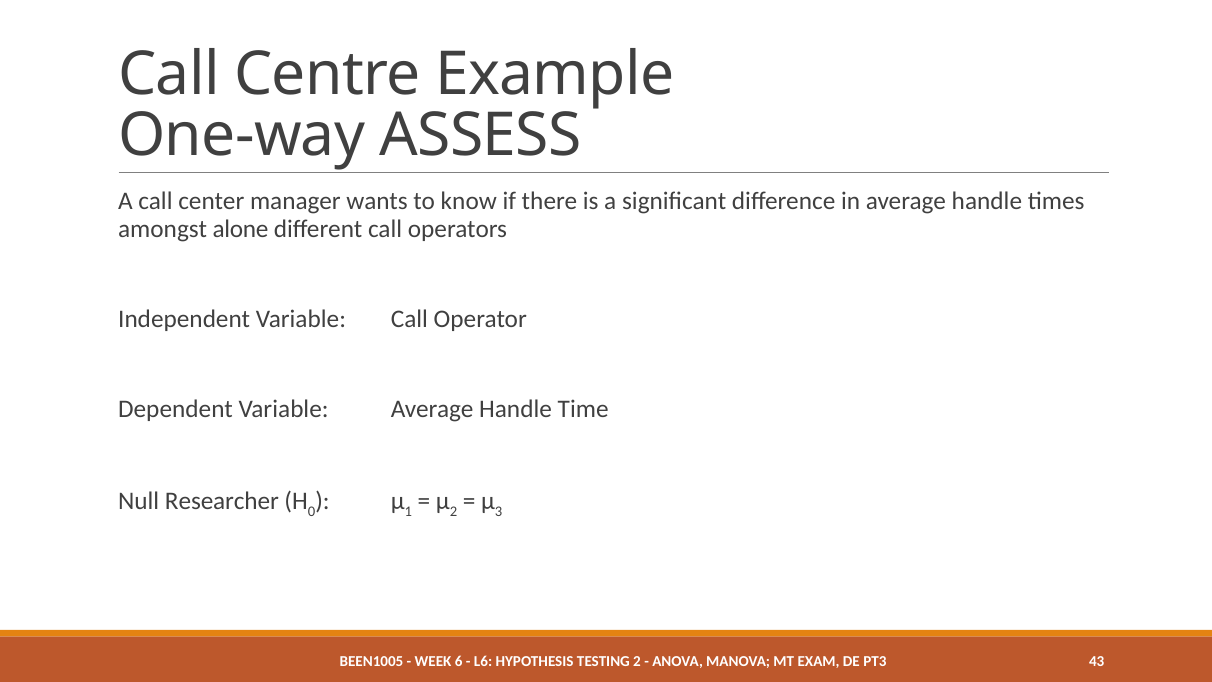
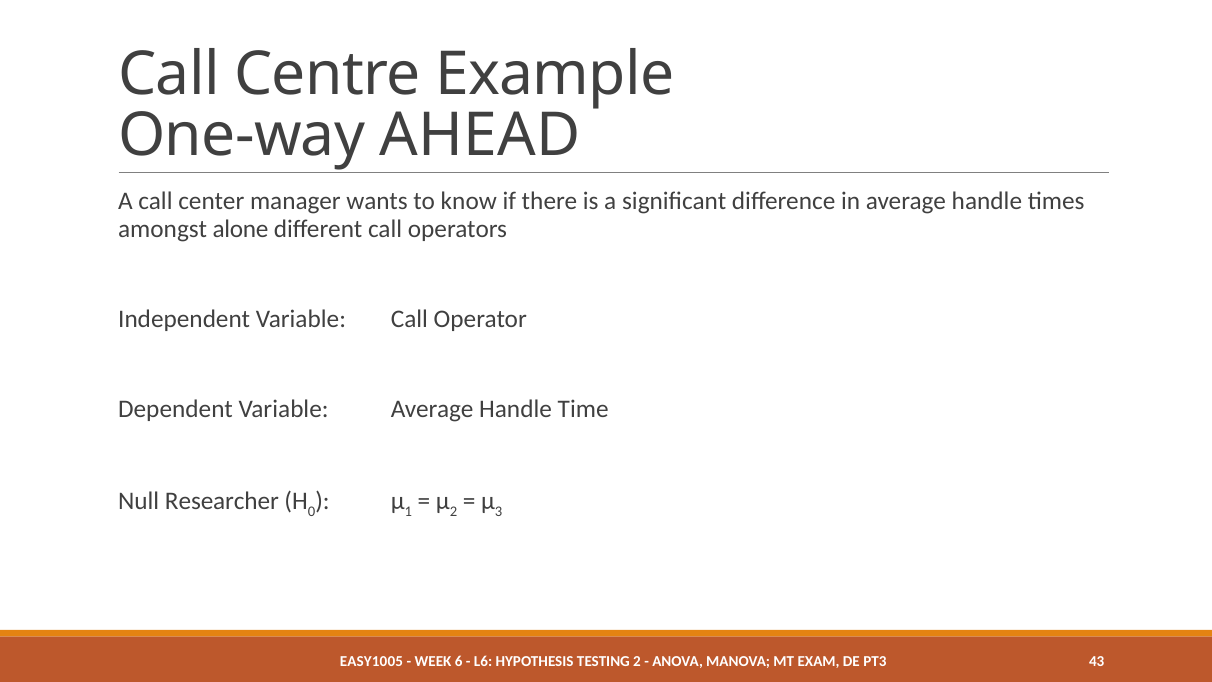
ASSESS: ASSESS -> AHEAD
BEEN1005: BEEN1005 -> EASY1005
